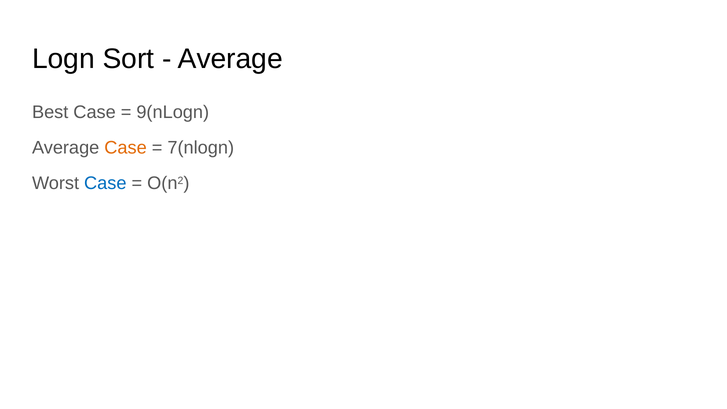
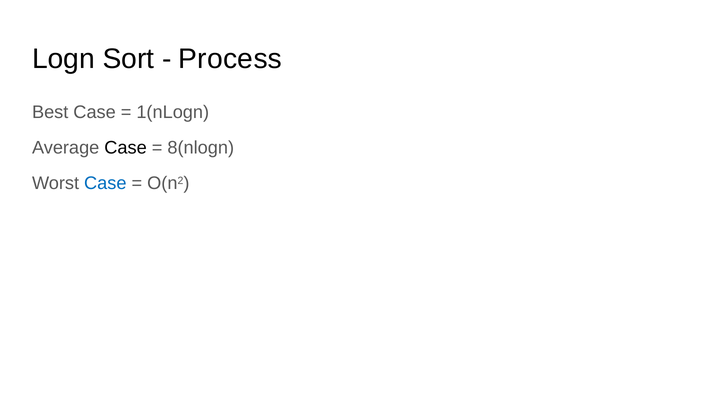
Average at (230, 59): Average -> Process
9(nLogn: 9(nLogn -> 1(nLogn
Case at (126, 148) colour: orange -> black
7(nlogn: 7(nlogn -> 8(nlogn
